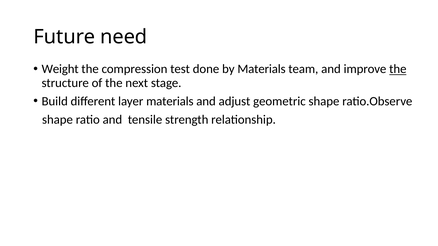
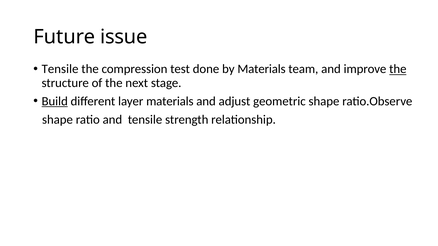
need: need -> issue
Weight at (60, 69): Weight -> Tensile
Build underline: none -> present
